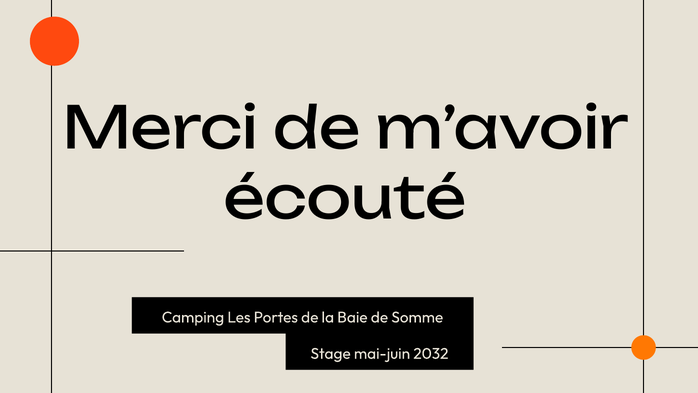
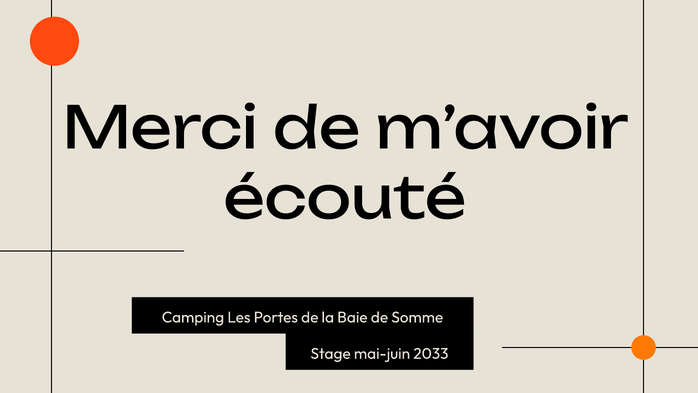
2032: 2032 -> 2033
